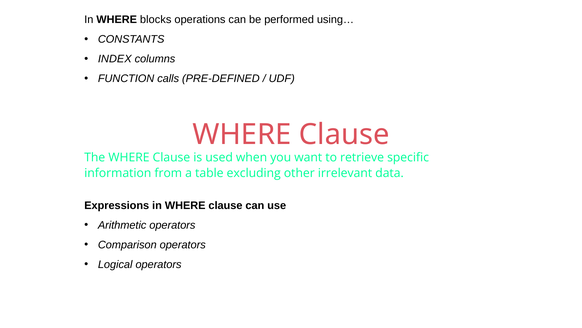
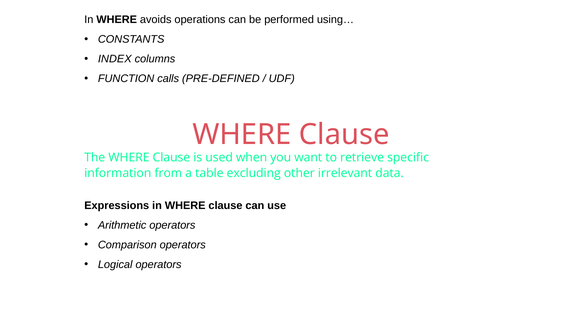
blocks: blocks -> avoids
